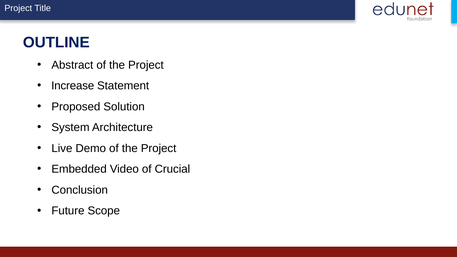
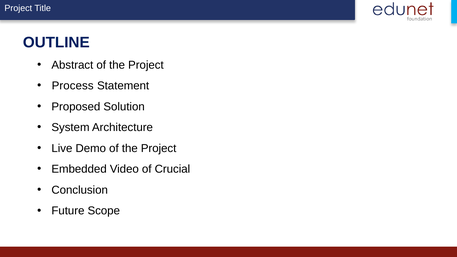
Increase: Increase -> Process
